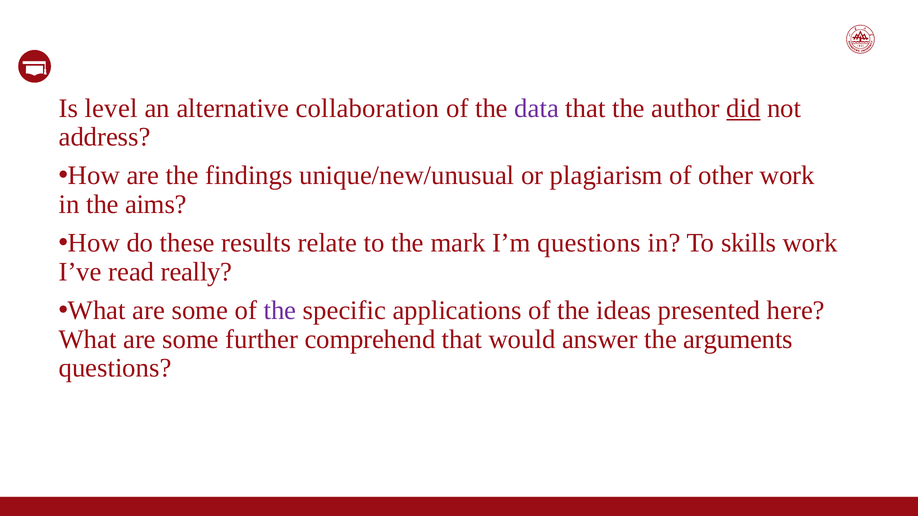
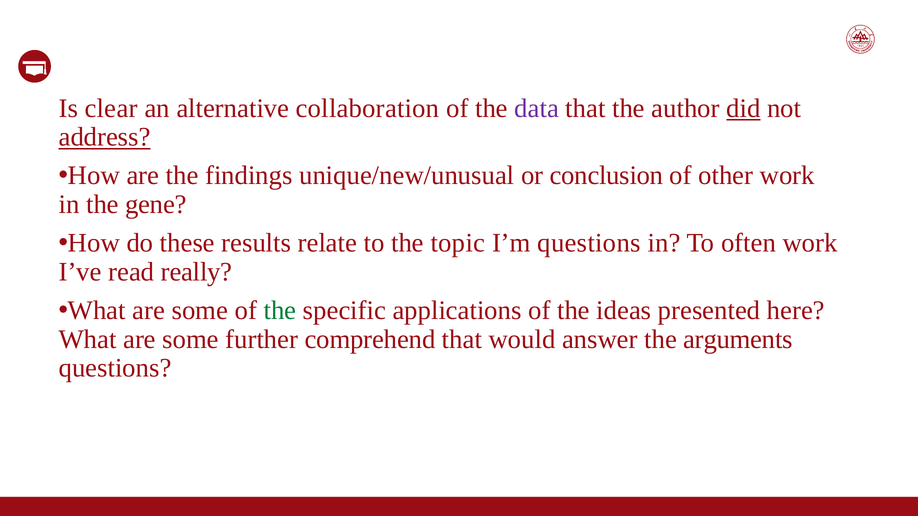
level: level -> clear
address underline: none -> present
plagiarism: plagiarism -> conclusion
aims: aims -> gene
mark: mark -> topic
skills: skills -> often
the at (280, 311) colour: purple -> green
